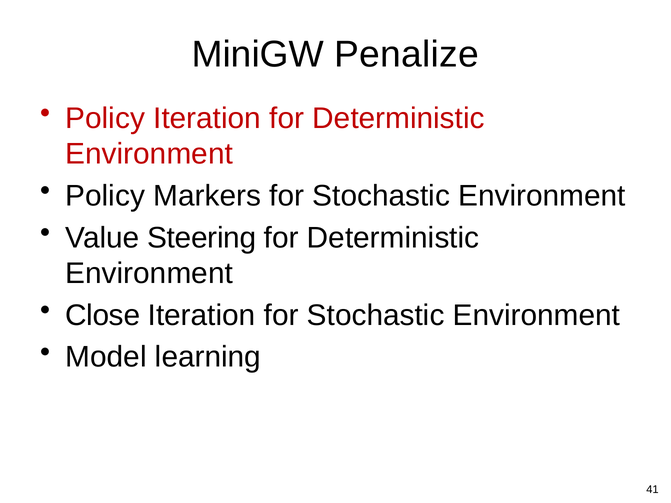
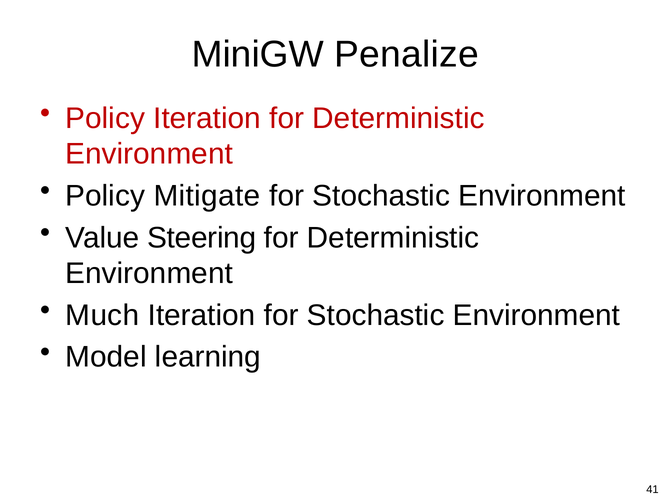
Markers: Markers -> Mitigate
Close: Close -> Much
